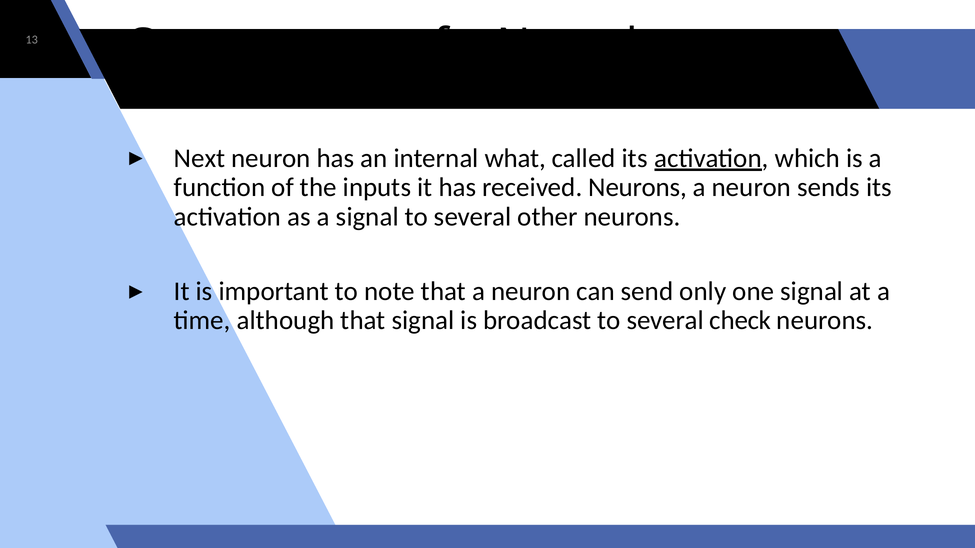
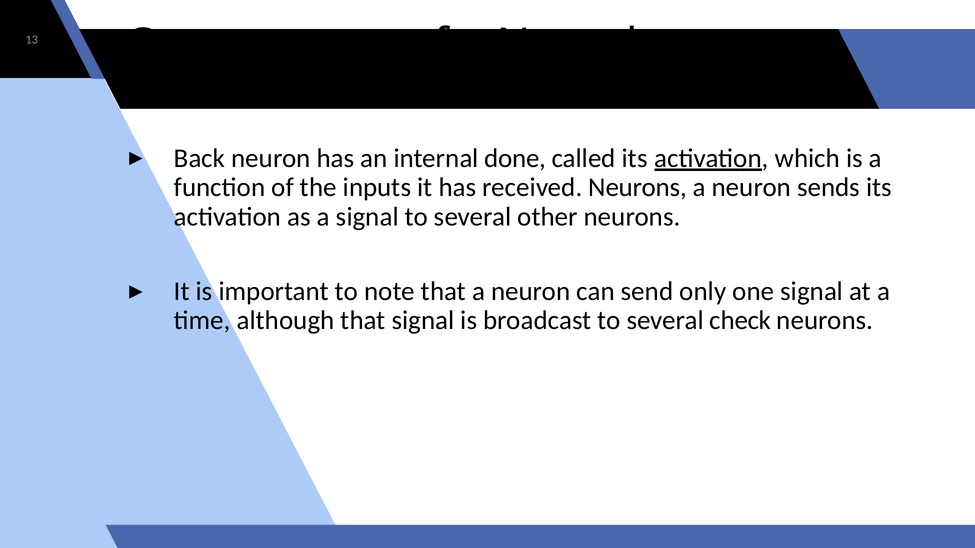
Next: Next -> Back
what: what -> done
